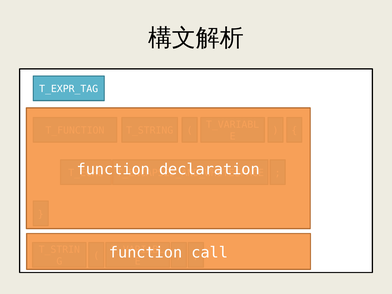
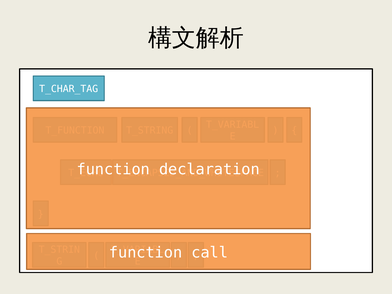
T_EXPR_TAG: T_EXPR_TAG -> T_CHAR_TAG
